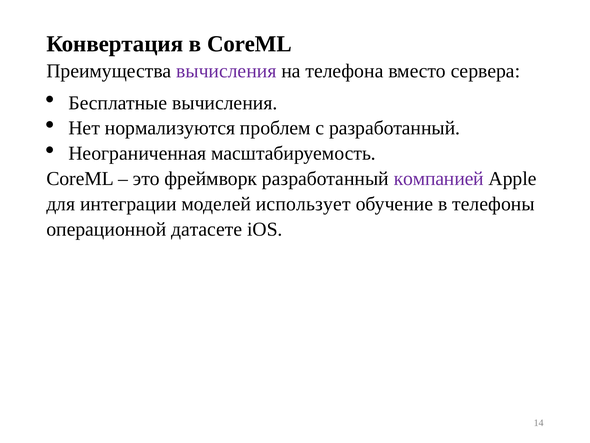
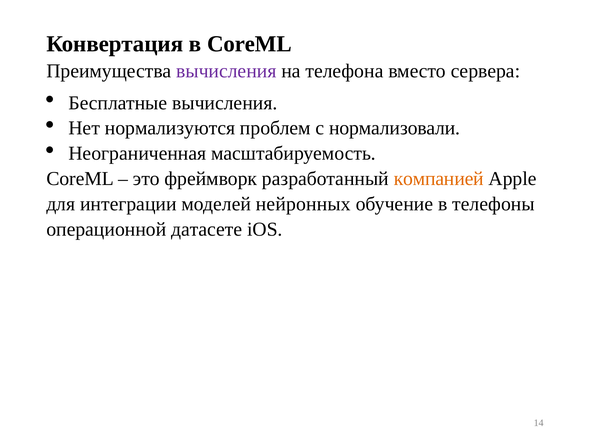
с разработанный: разработанный -> нормализовали
компанией colour: purple -> orange
использует: использует -> нейронных
